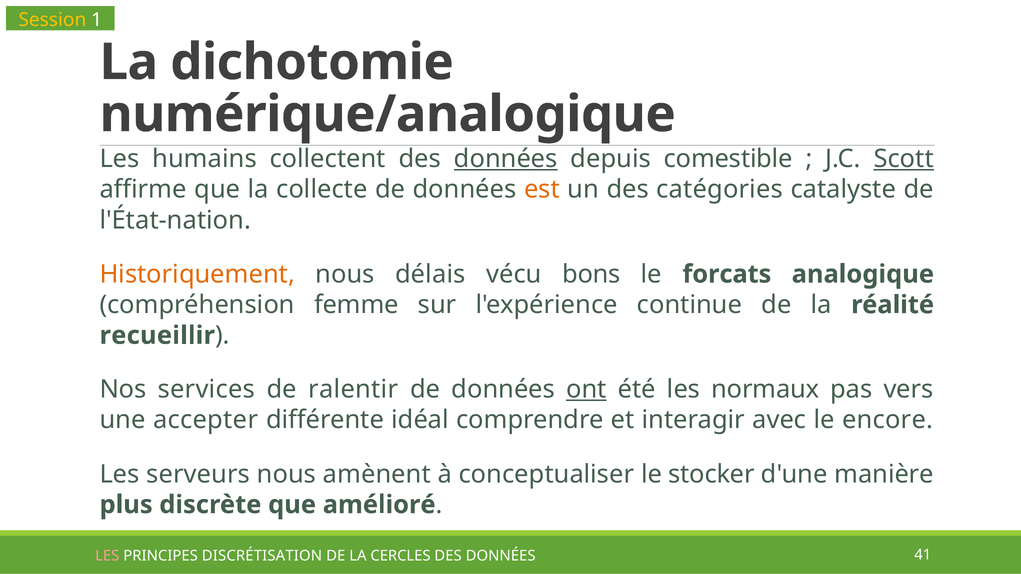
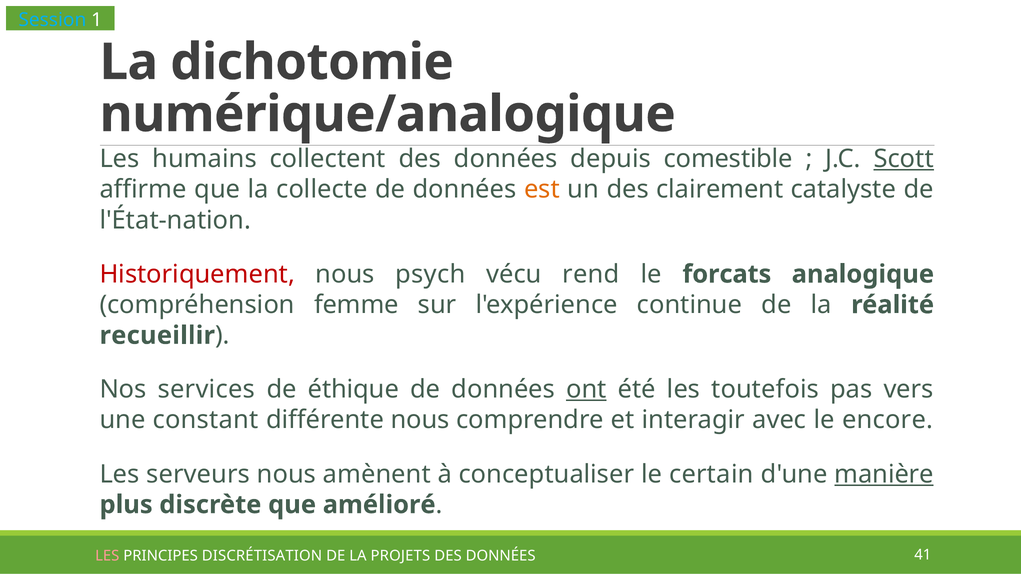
Session colour: yellow -> light blue
données at (506, 159) underline: present -> none
catégories: catégories -> clairement
Historiquement colour: orange -> red
délais: délais -> psych
bons: bons -> rend
ralentir: ralentir -> éthique
normaux: normaux -> toutefois
accepter: accepter -> constant
différente idéal: idéal -> nous
stocker: stocker -> certain
manière underline: none -> present
CERCLES: CERCLES -> PROJETS
